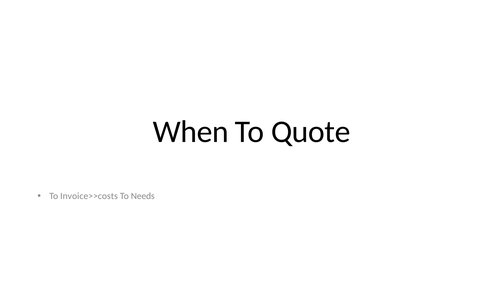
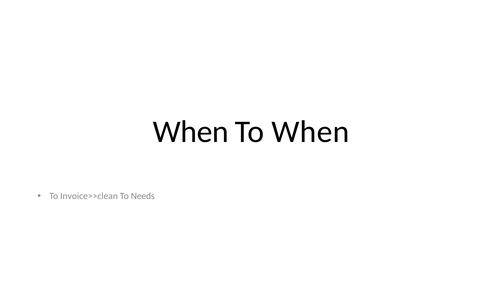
To Quote: Quote -> When
Invoice>>costs: Invoice>>costs -> Invoice>>clean
